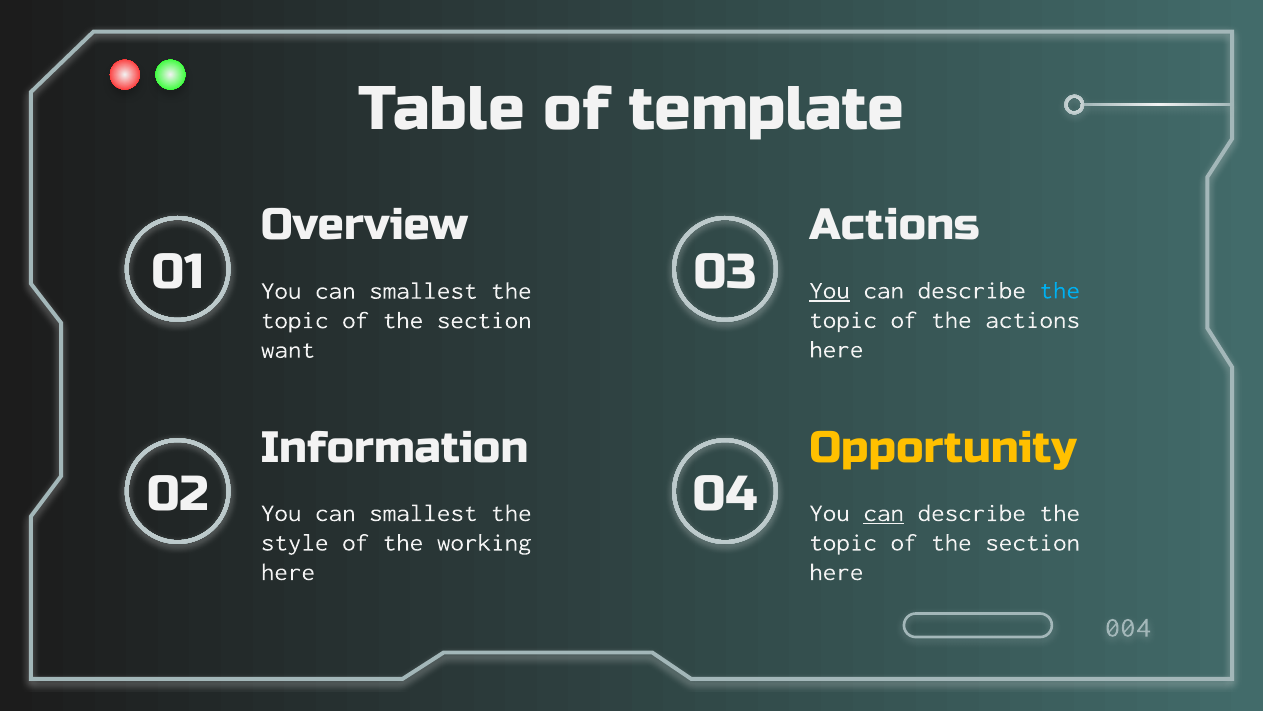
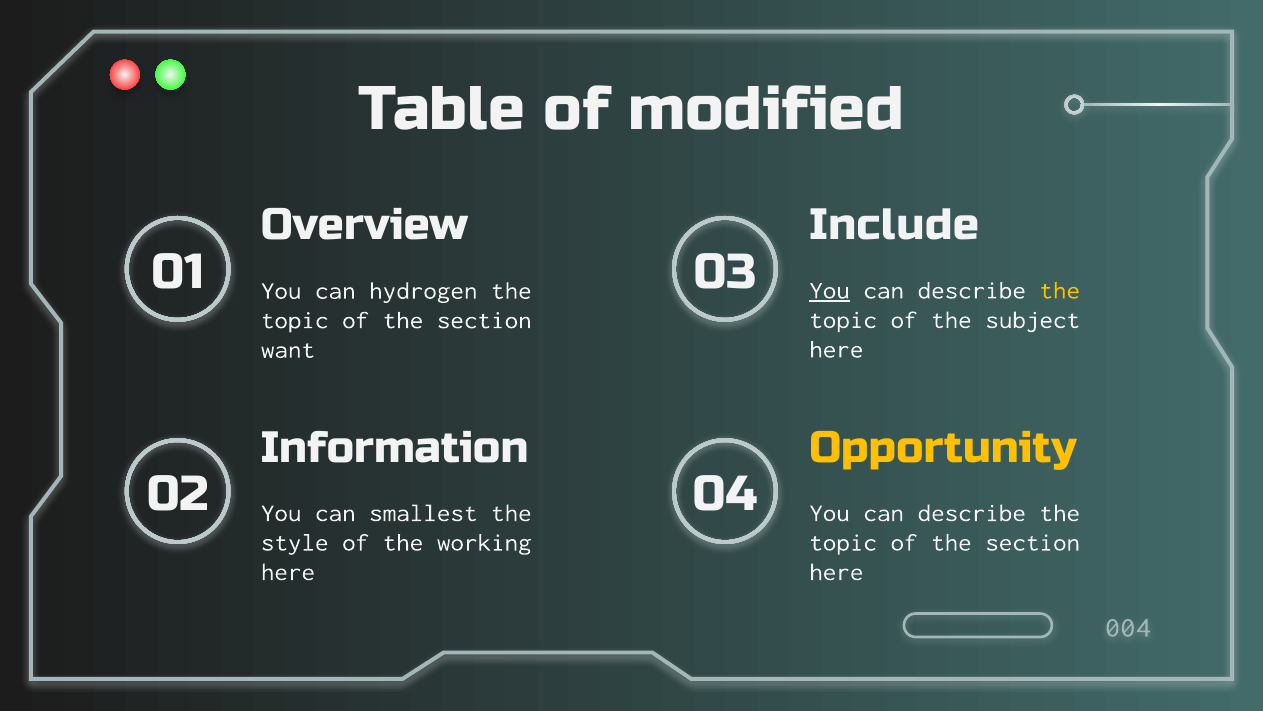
template: template -> modified
Actions at (894, 225): Actions -> Include
smallest at (423, 290): smallest -> hydrogen
the at (1060, 290) colour: light blue -> yellow
the actions: actions -> subject
can at (884, 513) underline: present -> none
